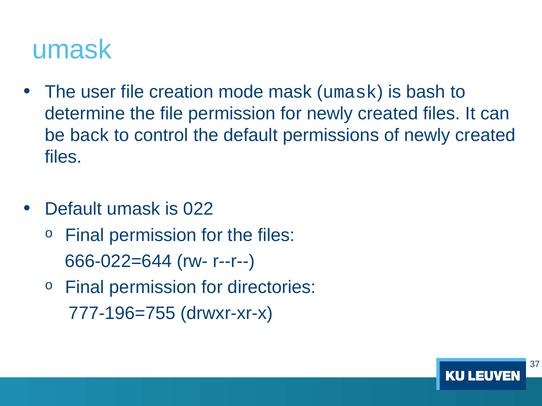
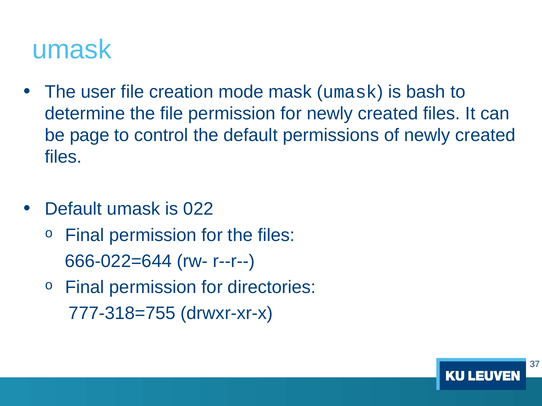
back: back -> page
777-196=755: 777-196=755 -> 777-318=755
